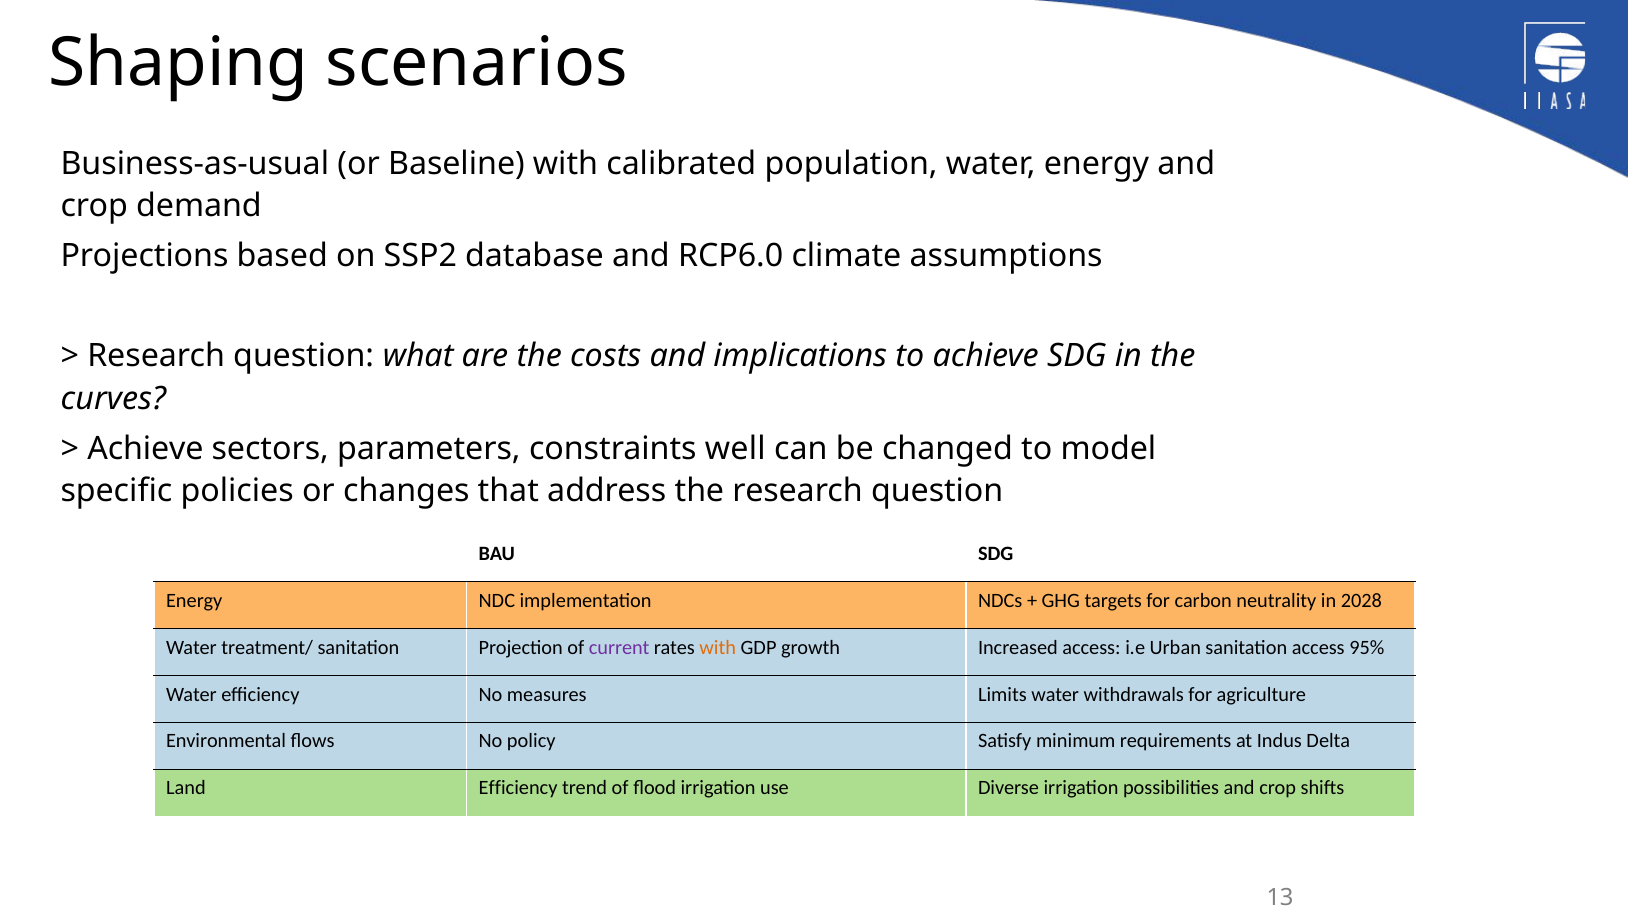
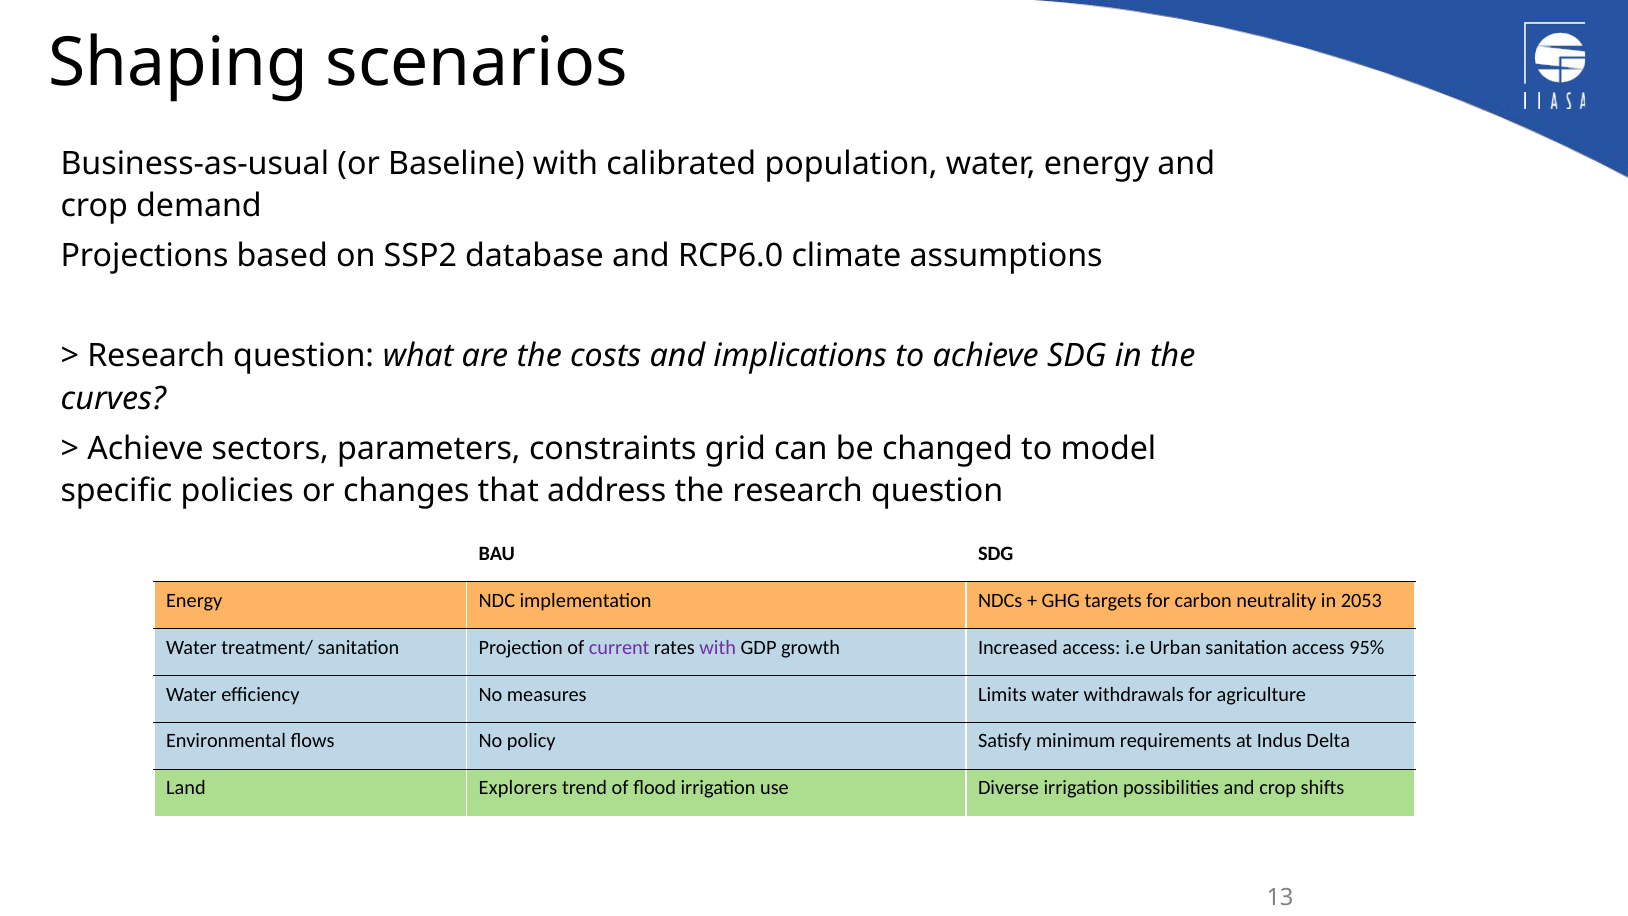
well: well -> grid
2028: 2028 -> 2053
with at (718, 647) colour: orange -> purple
Land Efficiency: Efficiency -> Explorers
